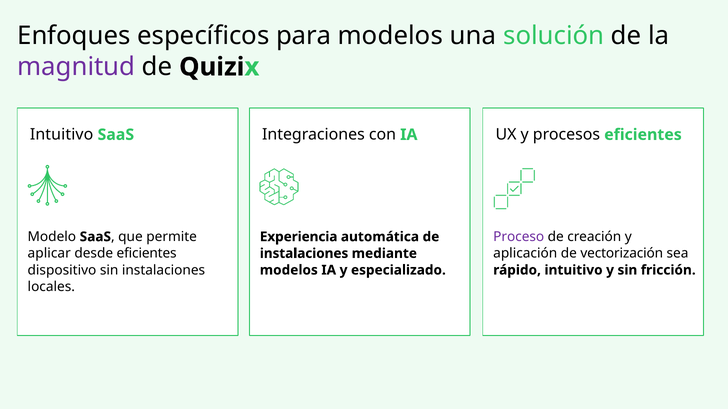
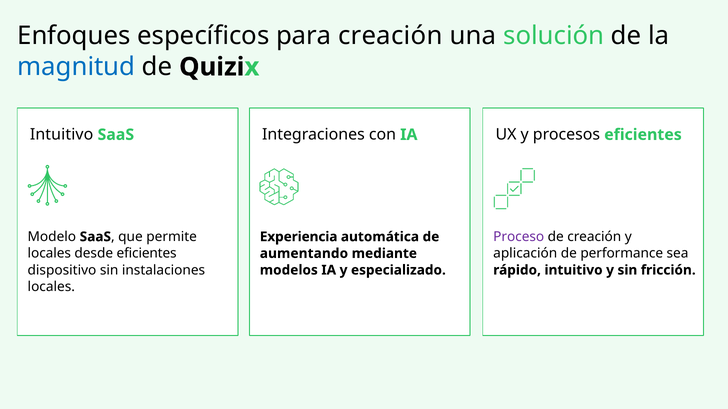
para modelos: modelos -> creación
magnitud colour: purple -> blue
aplicar at (49, 254): aplicar -> locales
vectorización: vectorización -> performance
instalaciones at (304, 254): instalaciones -> aumentando
